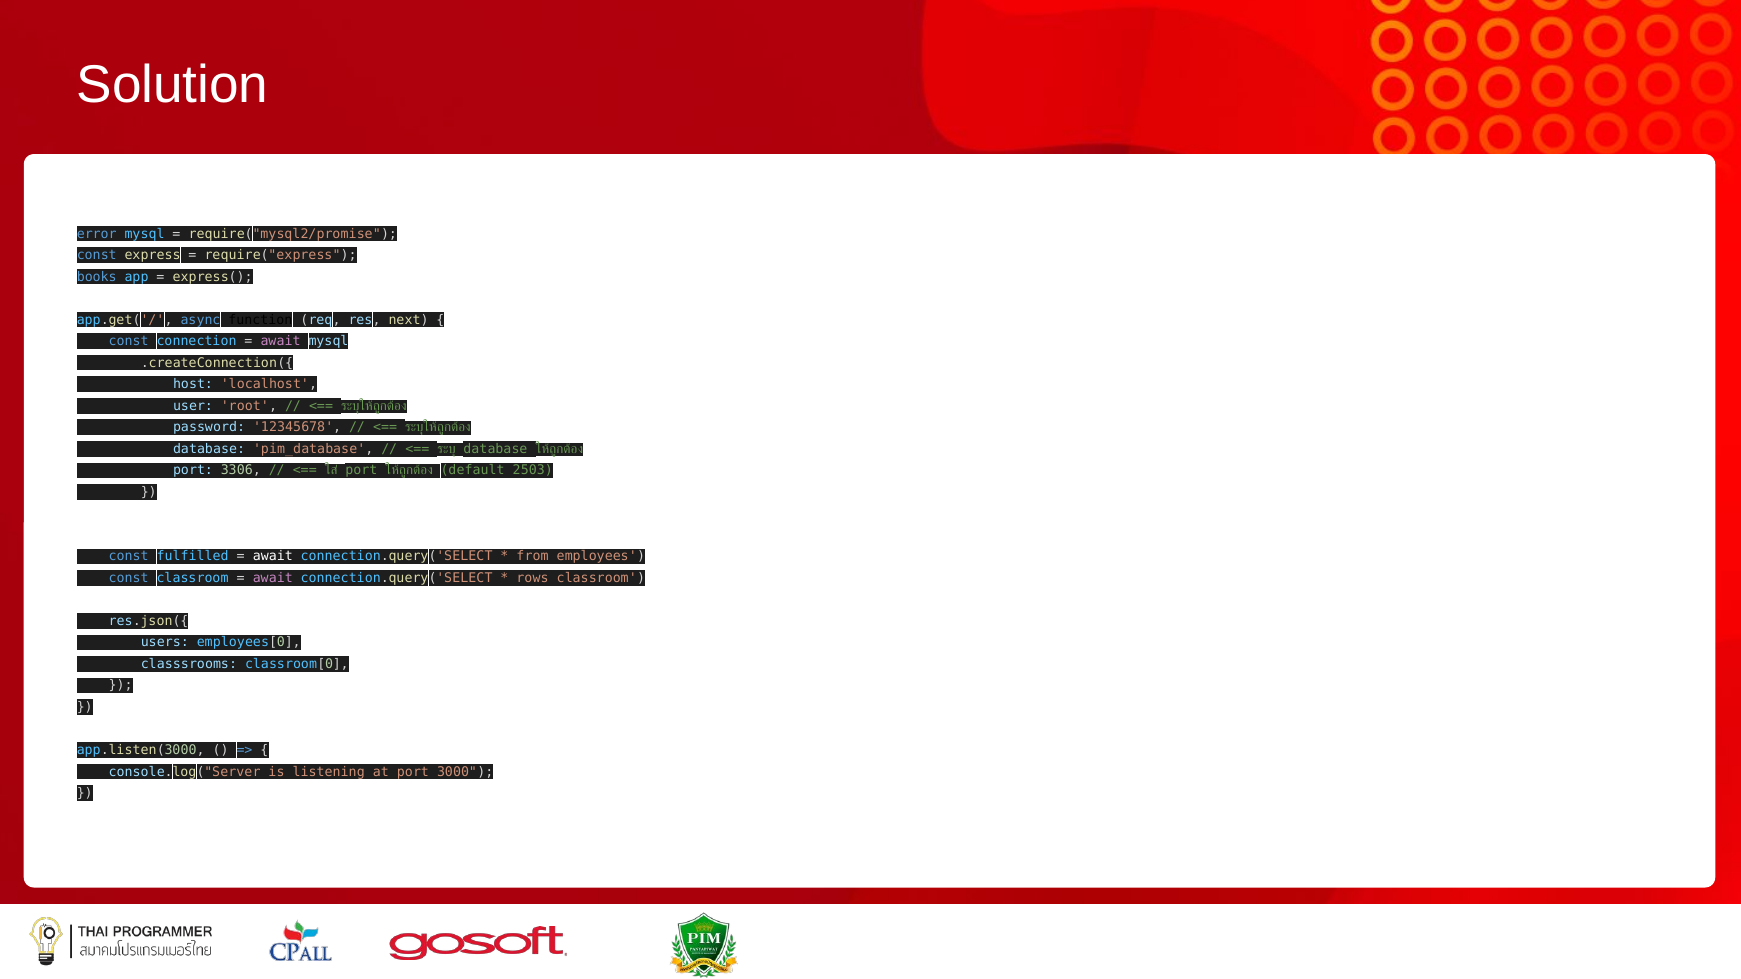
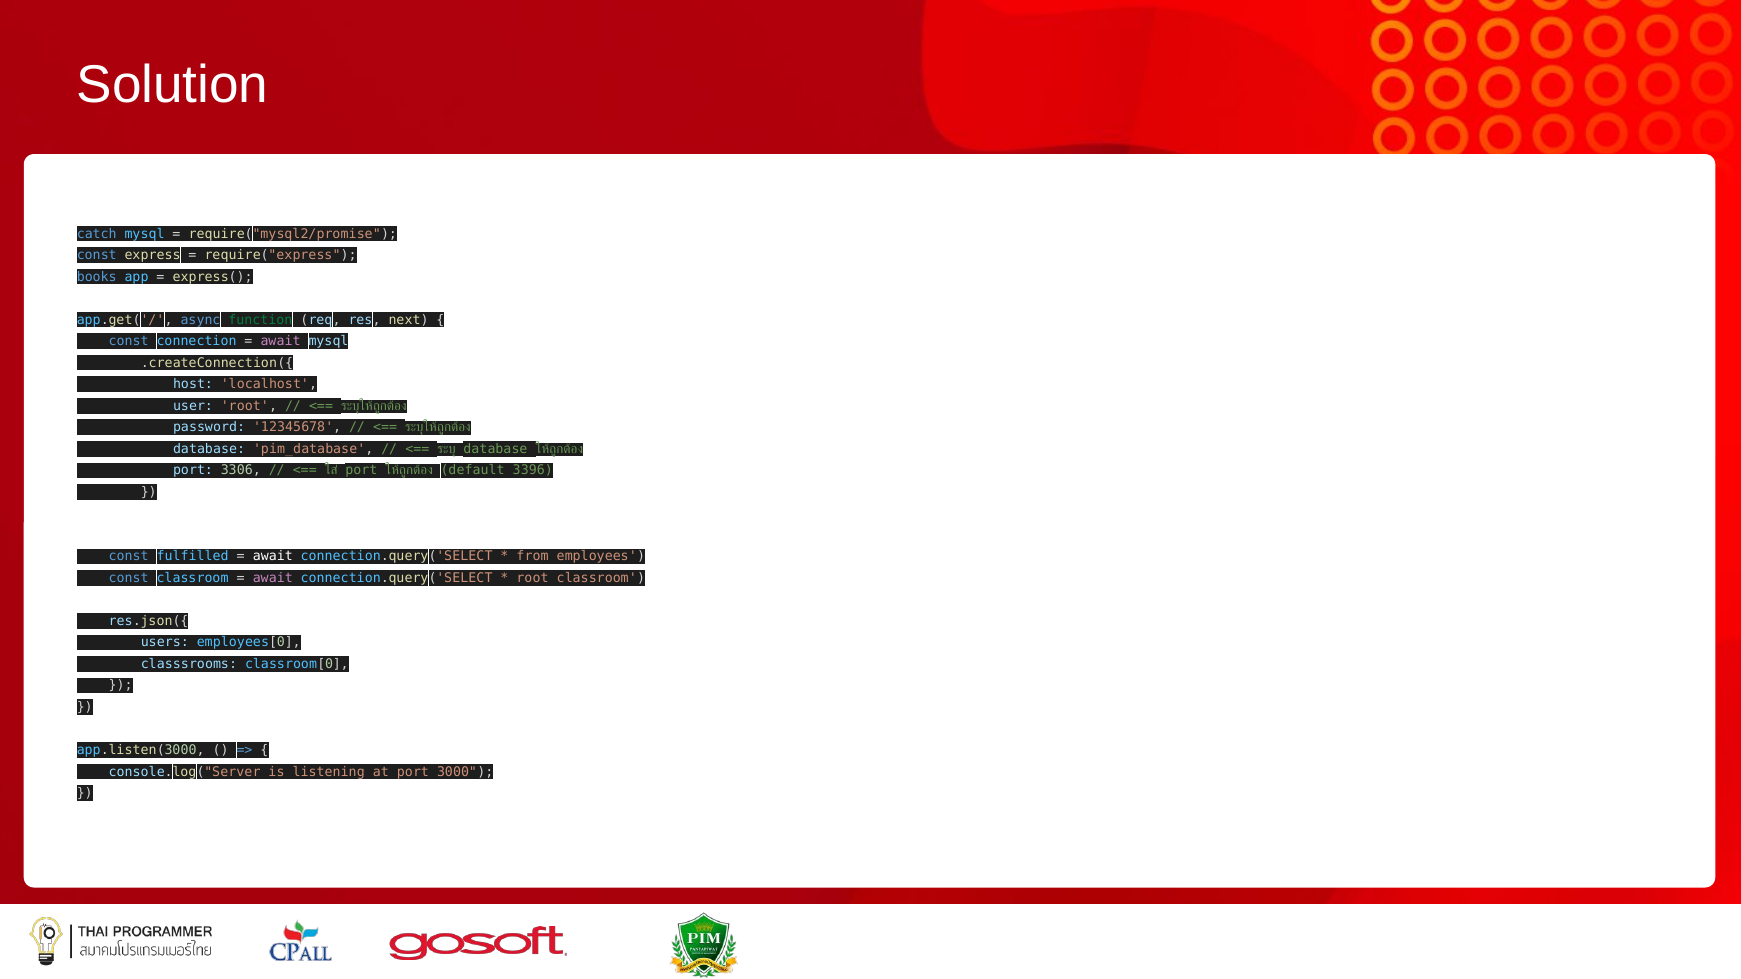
error: error -> catch
function colour: black -> green
2503: 2503 -> 3396
rows at (533, 578): rows -> root
